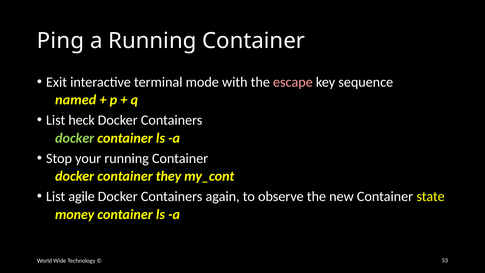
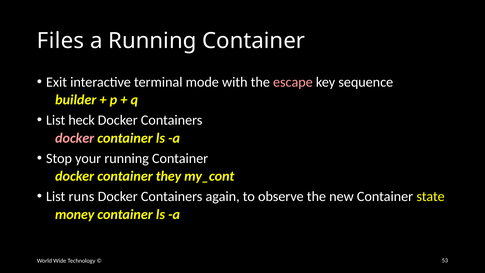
Ping: Ping -> Files
named: named -> builder
docker at (75, 138) colour: light green -> pink
agile: agile -> runs
